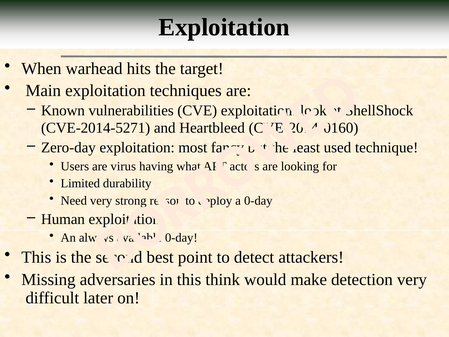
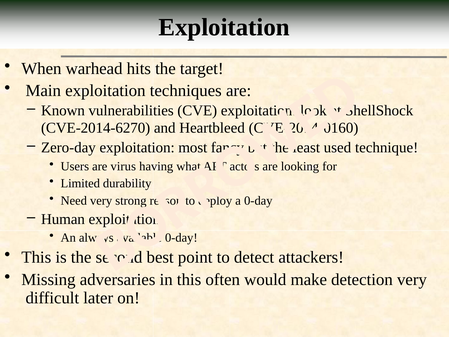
CVE-2014-5271: CVE-2014-5271 -> CVE-2014-6270
think: think -> often
